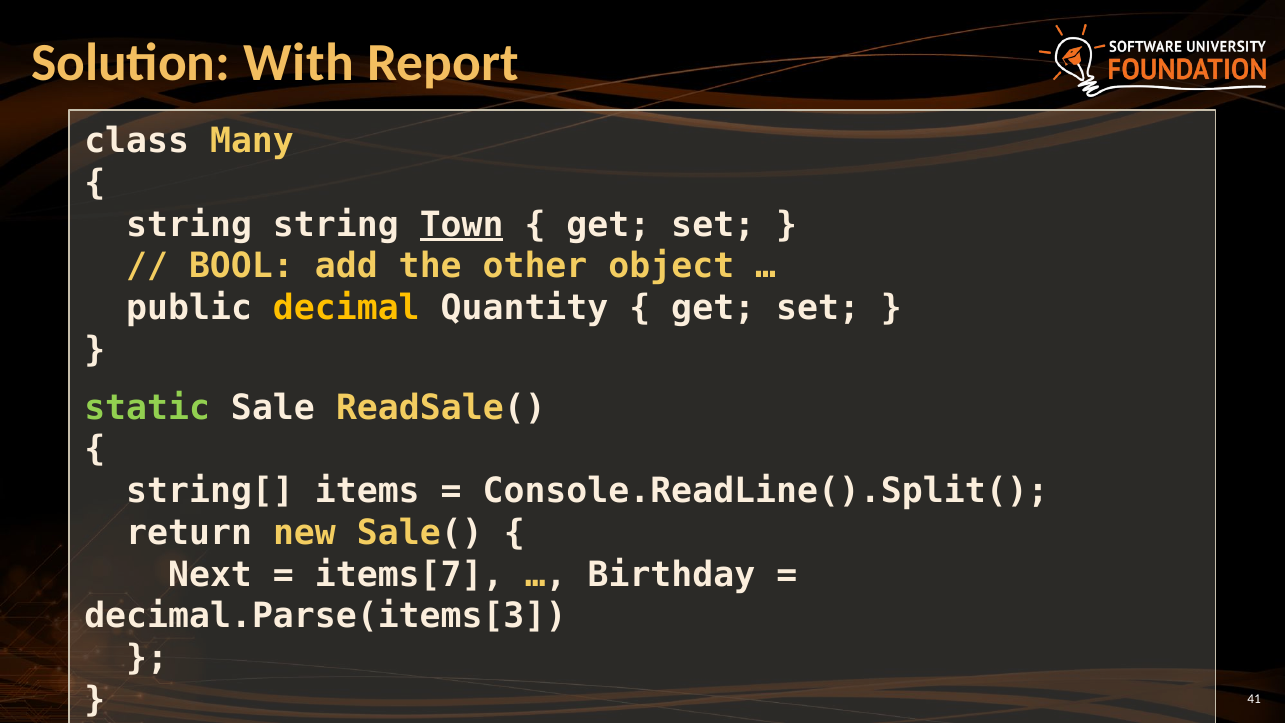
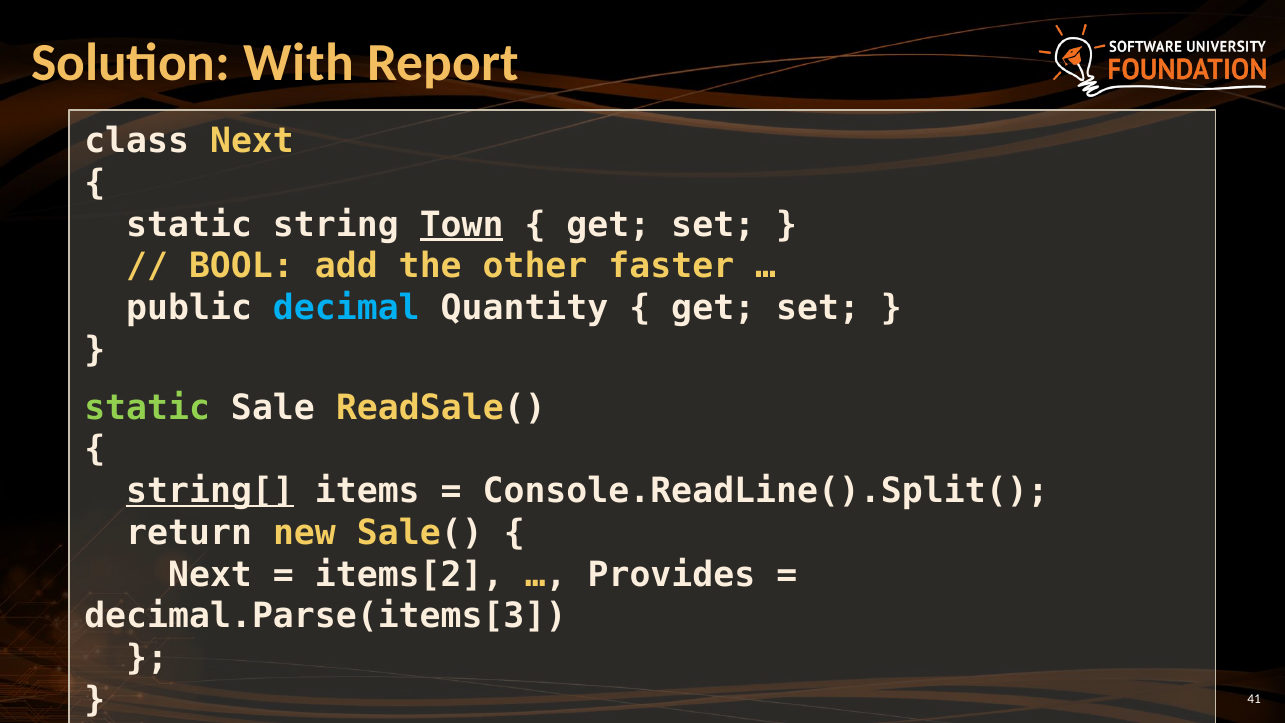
class Many: Many -> Next
string at (189, 225): string -> static
object: object -> faster
decimal colour: yellow -> light blue
string[ underline: none -> present
items[7: items[7 -> items[2
Birthday: Birthday -> Provides
